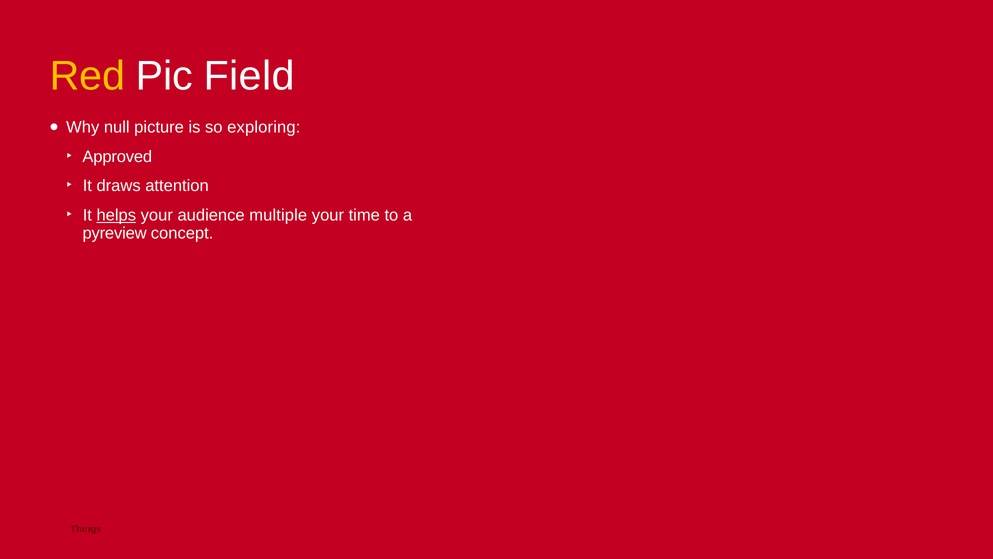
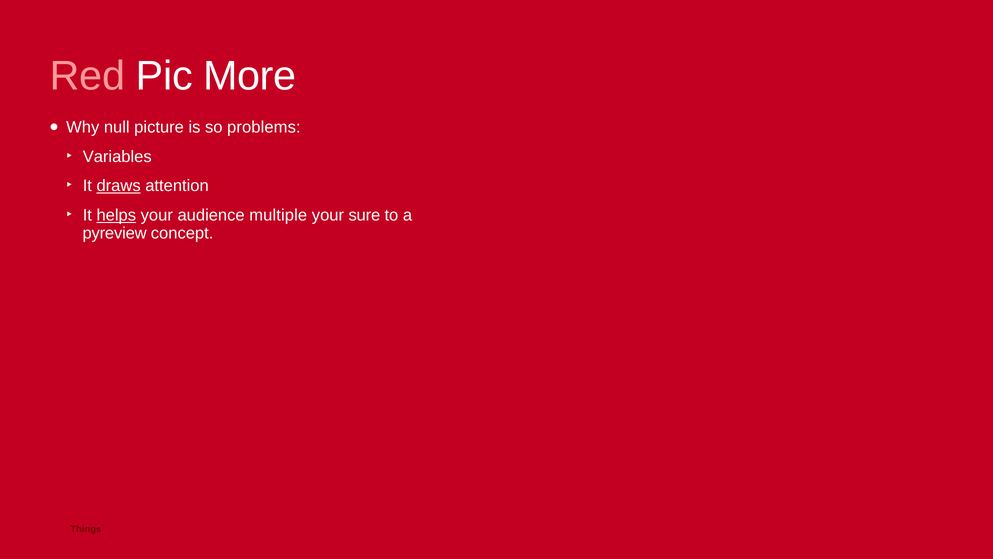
Red colour: yellow -> pink
Field: Field -> More
exploring: exploring -> problems
Approved: Approved -> Variables
draws underline: none -> present
time: time -> sure
